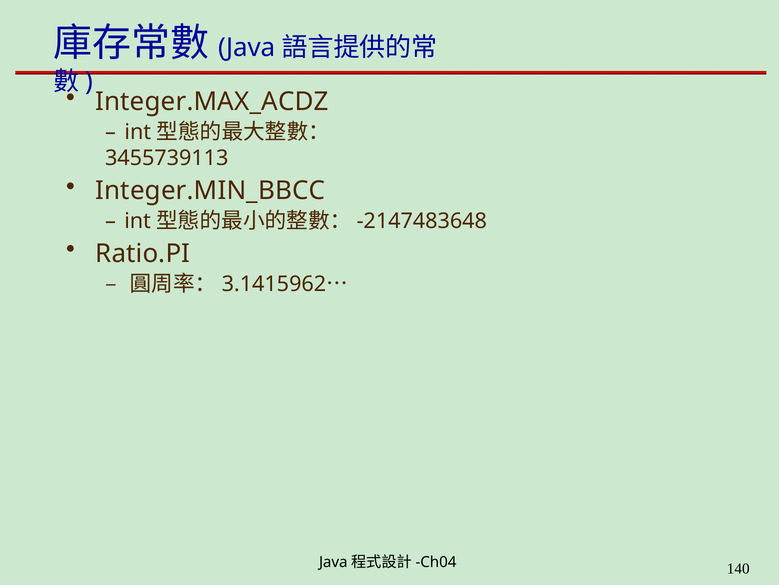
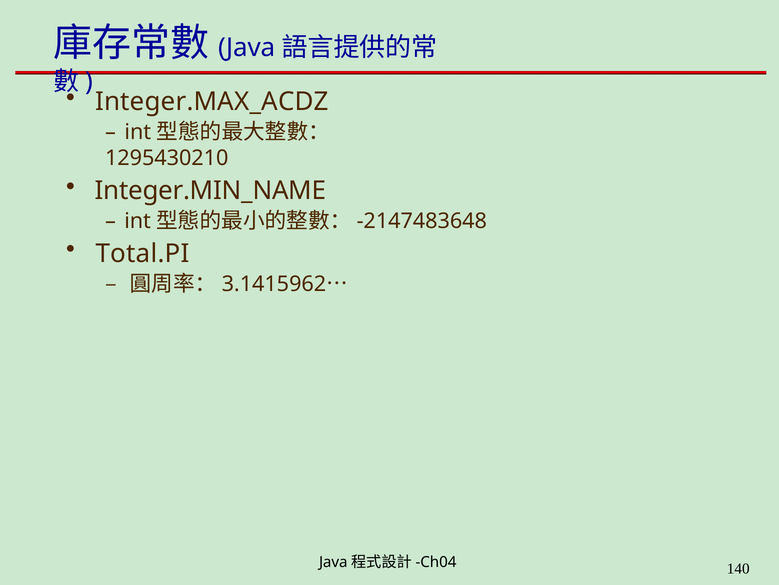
3455739113: 3455739113 -> 1295430210
Integer.MIN_BBCC: Integer.MIN_BBCC -> Integer.MIN_NAME
Ratio.PI: Ratio.PI -> Total.PI
